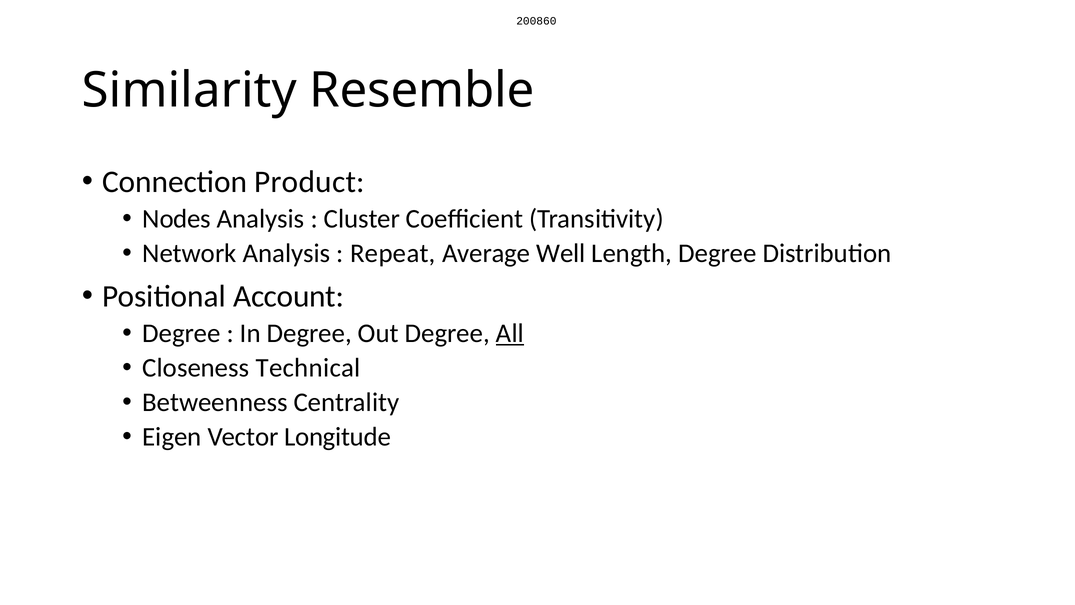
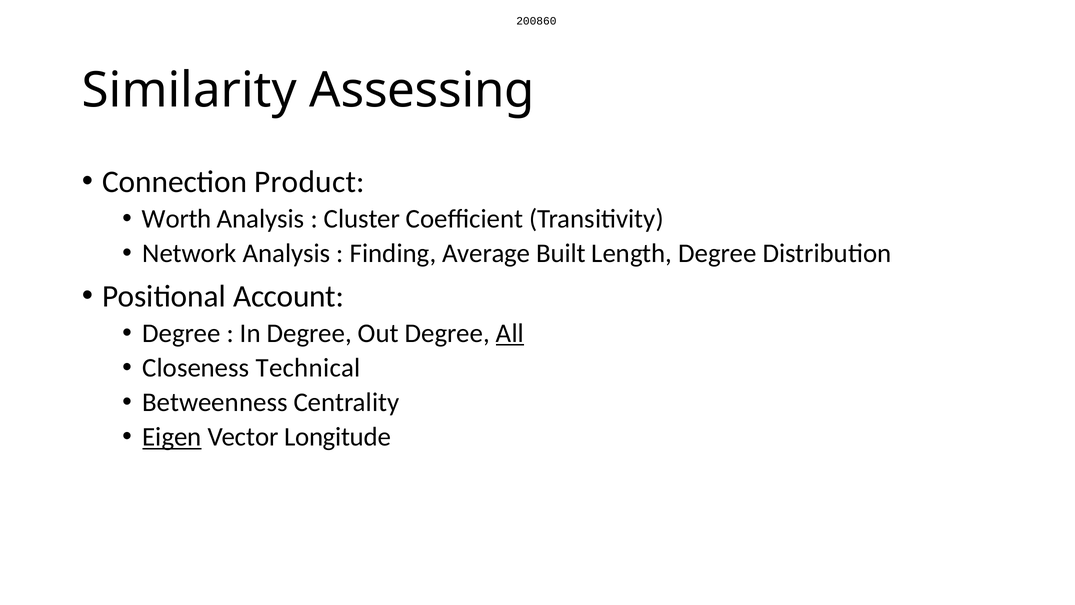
Resemble: Resemble -> Assessing
Nodes: Nodes -> Worth
Repeat: Repeat -> Finding
Well: Well -> Built
Eigen underline: none -> present
